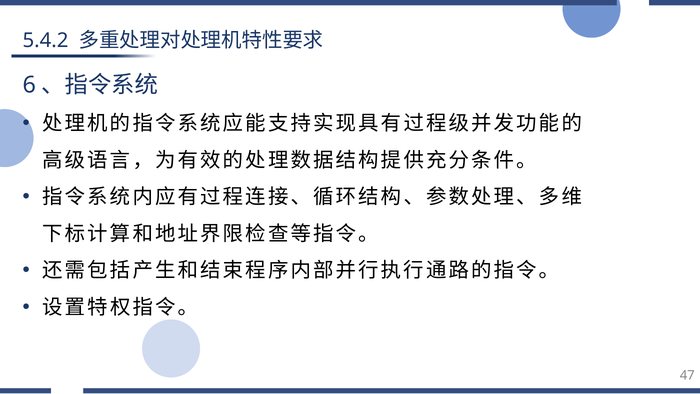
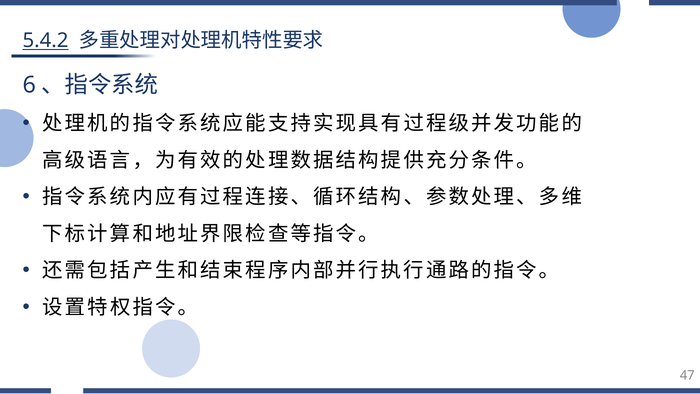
5.4.2 underline: none -> present
